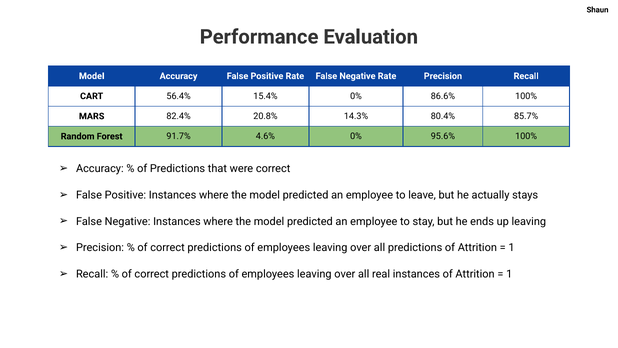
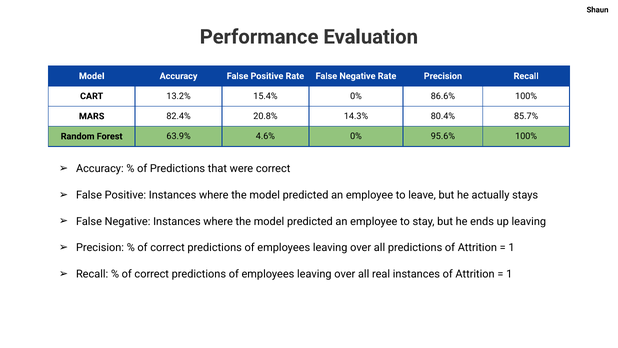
56.4%: 56.4% -> 13.2%
91.7%: 91.7% -> 63.9%
